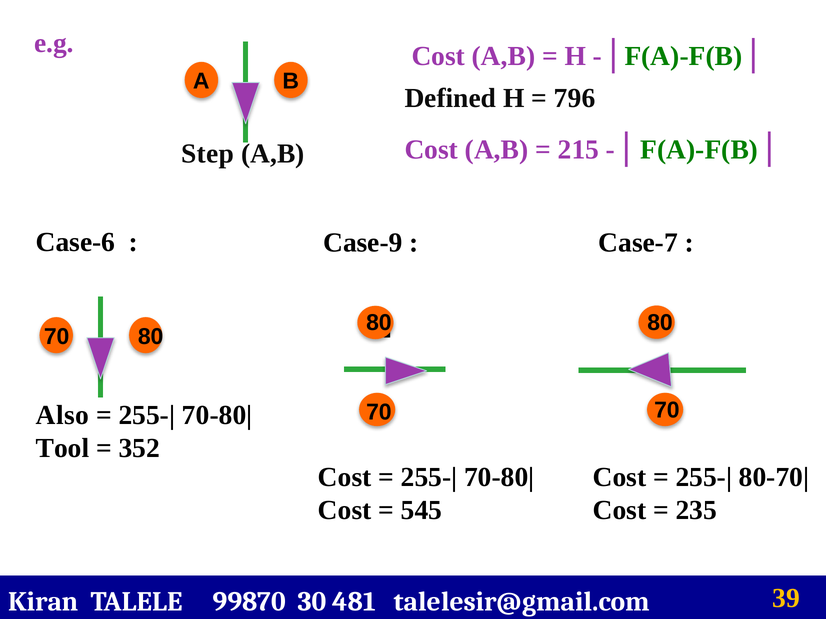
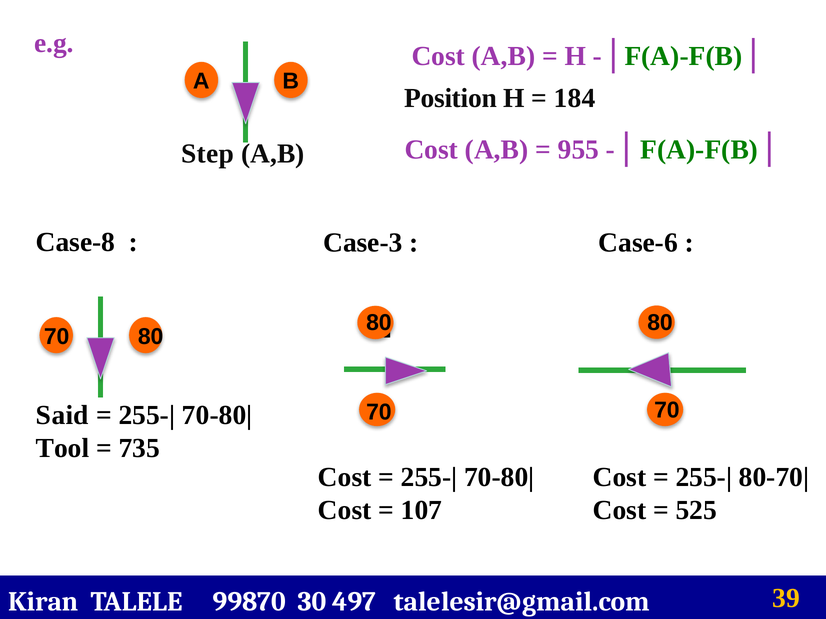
Defined: Defined -> Position
796: 796 -> 184
215: 215 -> 955
Case-6: Case-6 -> Case-8
Case-9: Case-9 -> Case-3
Case-7: Case-7 -> Case-6
Also: Also -> Said
352: 352 -> 735
545: 545 -> 107
235: 235 -> 525
481: 481 -> 497
